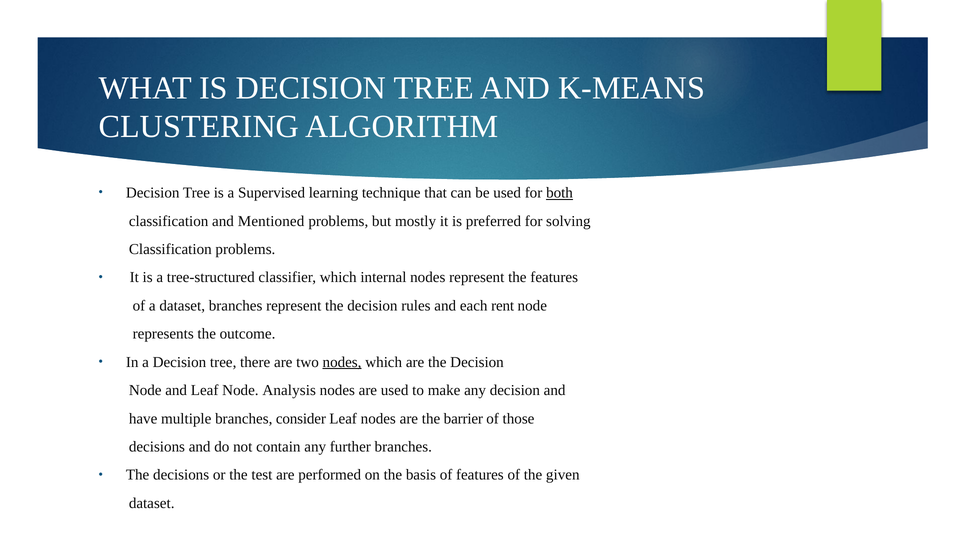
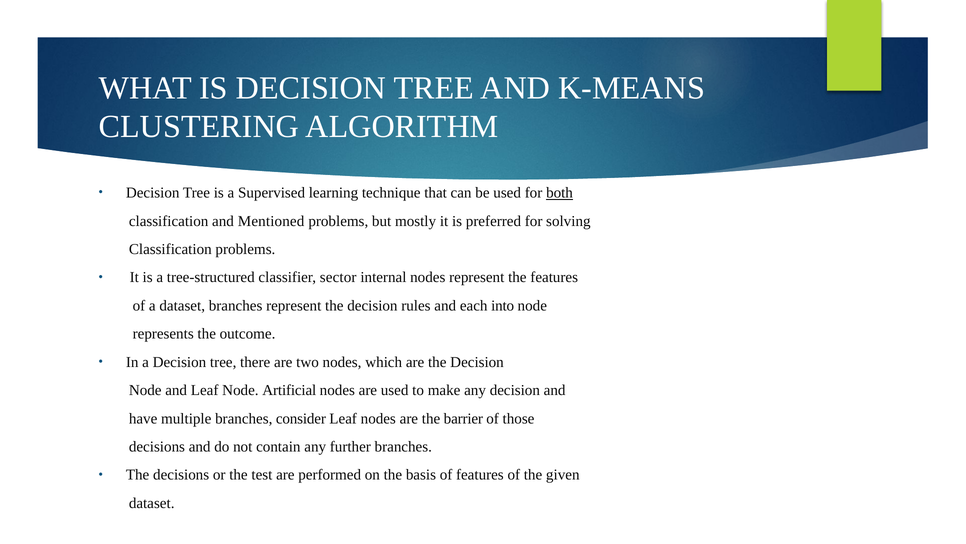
classifier which: which -> sector
rent: rent -> into
nodes at (342, 362) underline: present -> none
Analysis: Analysis -> Artificial
